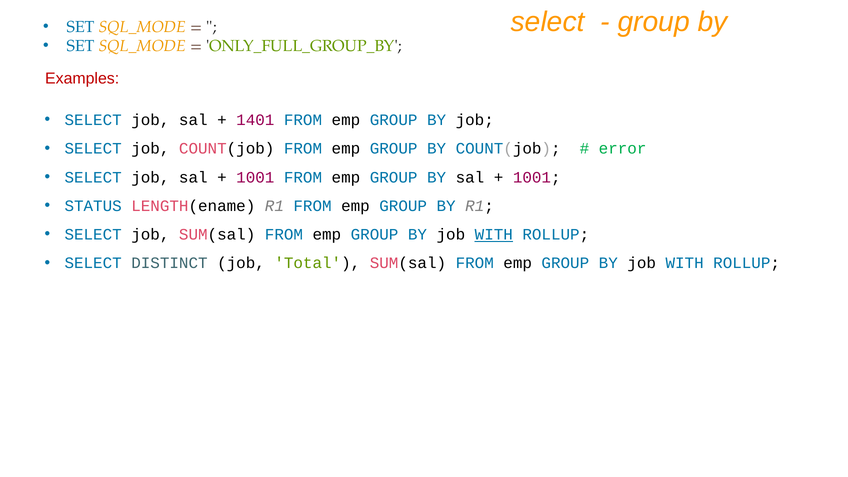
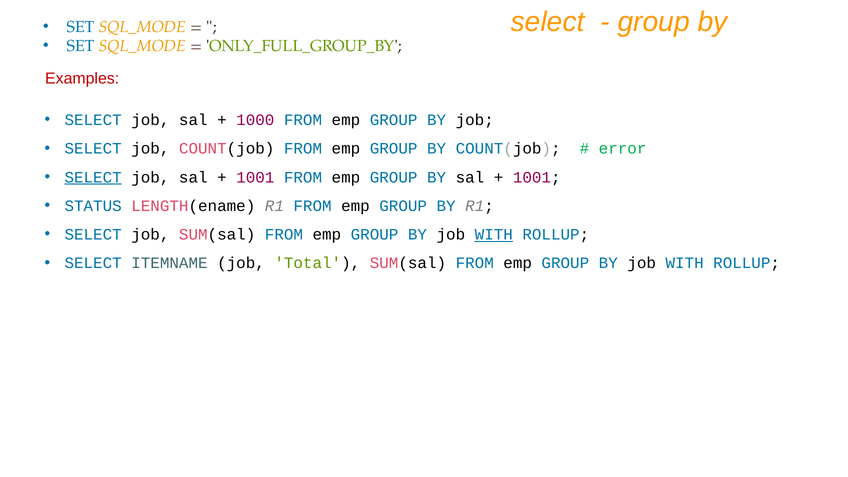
1401: 1401 -> 1000
SELECT at (93, 177) underline: none -> present
DISTINCT: DISTINCT -> ITEMNAME
